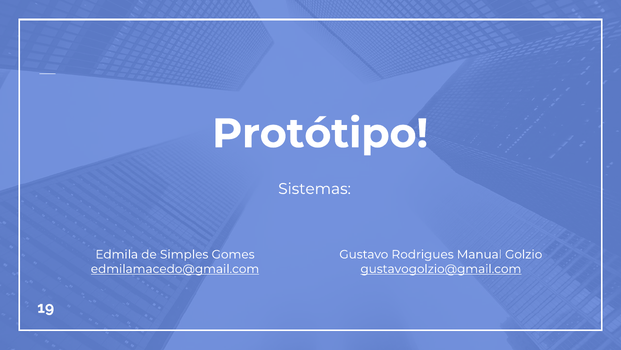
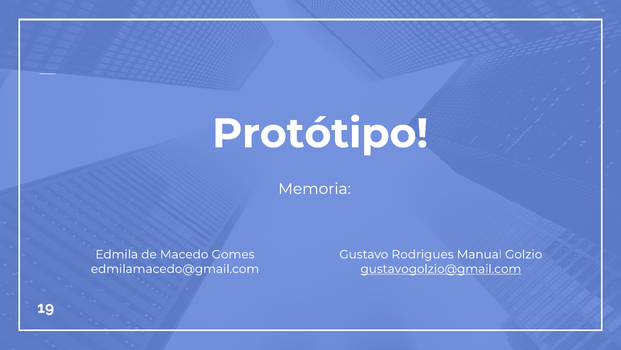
Sistemas: Sistemas -> Memoria
Simples: Simples -> Macedo
edmilamacedo@gmail.com underline: present -> none
